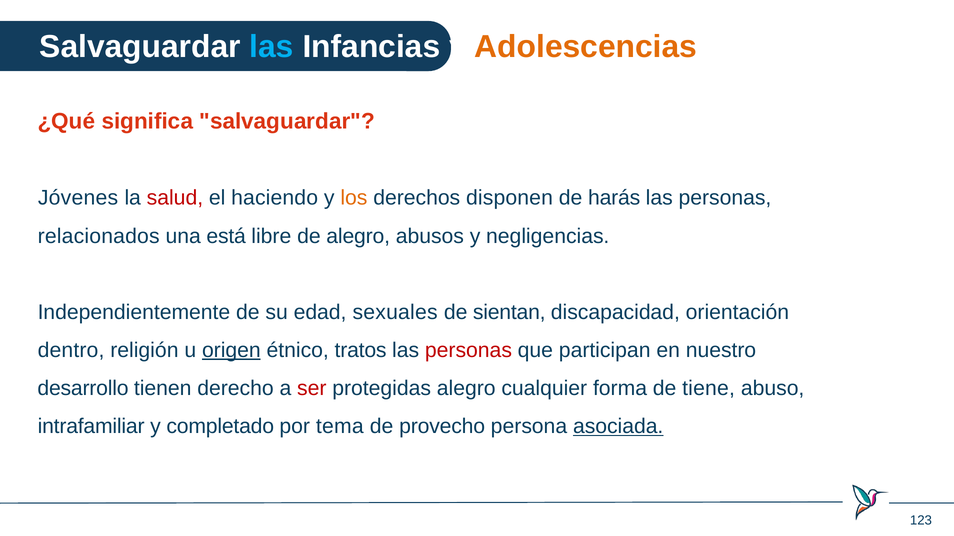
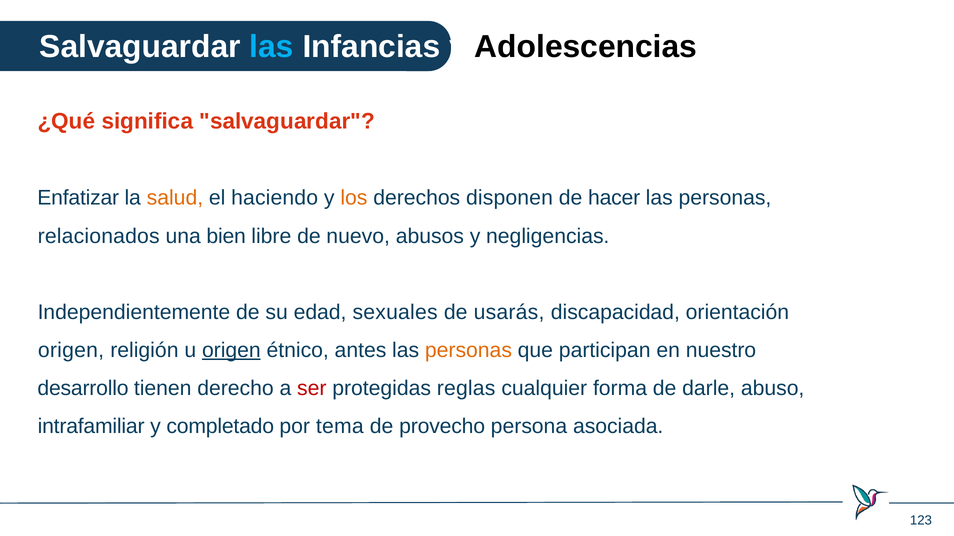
Adolescencias colour: orange -> black
Jóvenes: Jóvenes -> Enfatizar
salud colour: red -> orange
harás: harás -> hacer
está: está -> bien
de alegro: alegro -> nuevo
sientan: sientan -> usarás
dentro at (71, 351): dentro -> origen
tratos: tratos -> antes
personas at (468, 351) colour: red -> orange
protegidas alegro: alegro -> reglas
tiene: tiene -> darle
asociada underline: present -> none
